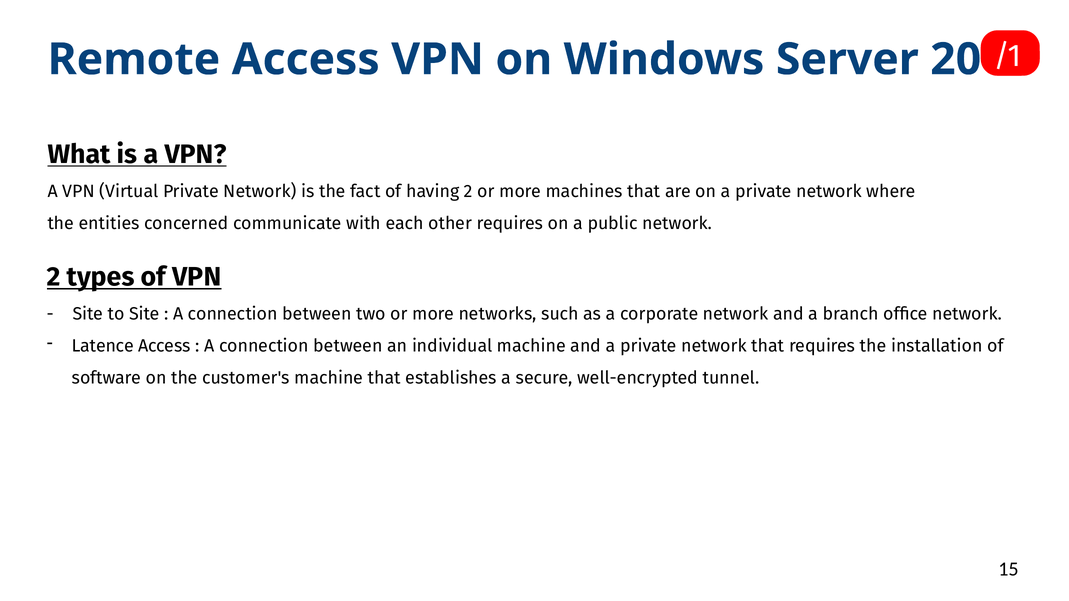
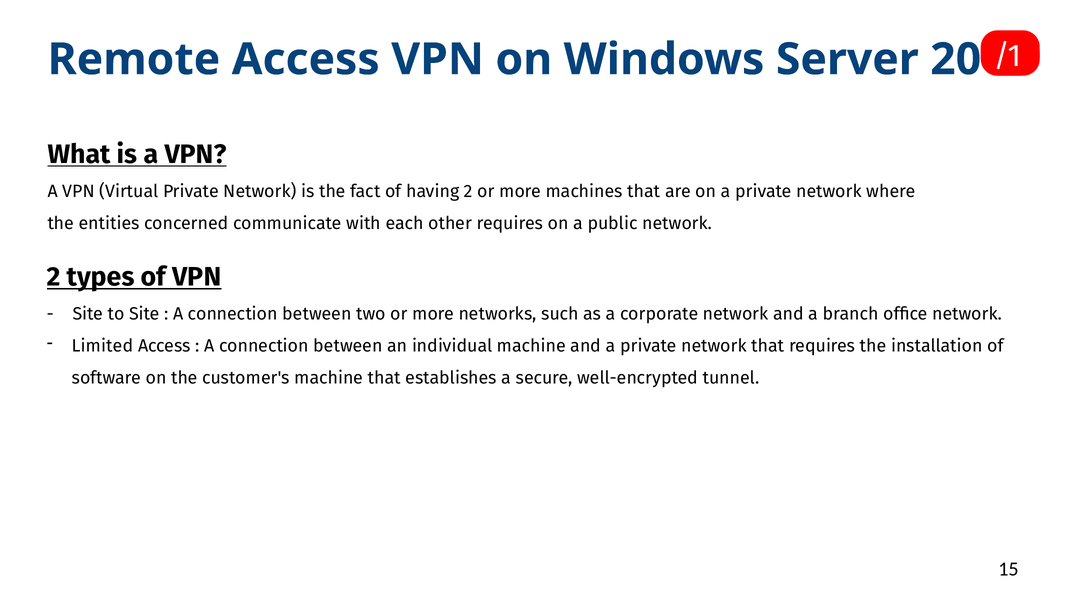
Latence: Latence -> Limited
